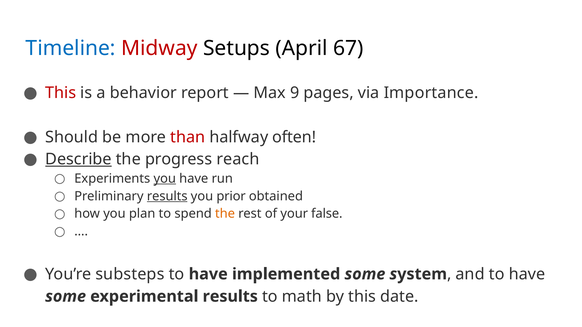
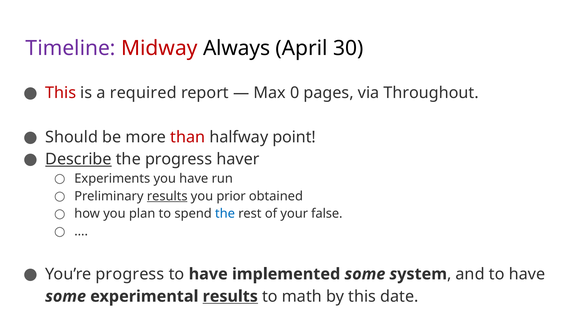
Timeline colour: blue -> purple
Setups: Setups -> Always
67: 67 -> 30
behavior: behavior -> required
9: 9 -> 0
Importance: Importance -> Throughout
often: often -> point
reach: reach -> haver
you at (165, 179) underline: present -> none
the at (225, 214) colour: orange -> blue
You’re substeps: substeps -> progress
results at (230, 297) underline: none -> present
